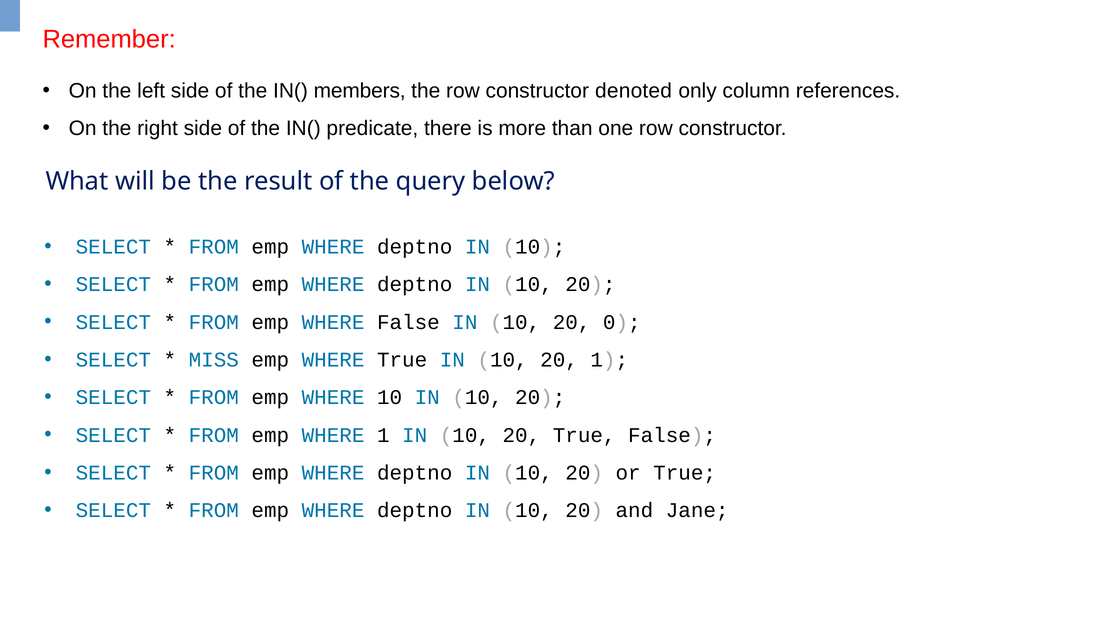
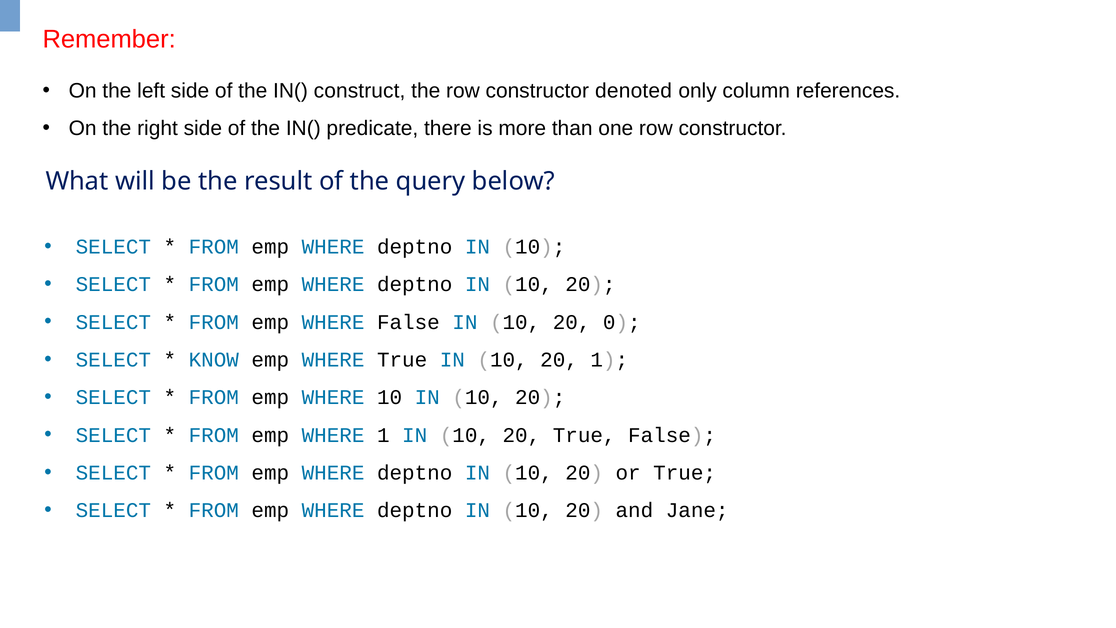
members: members -> construct
MISS: MISS -> KNOW
